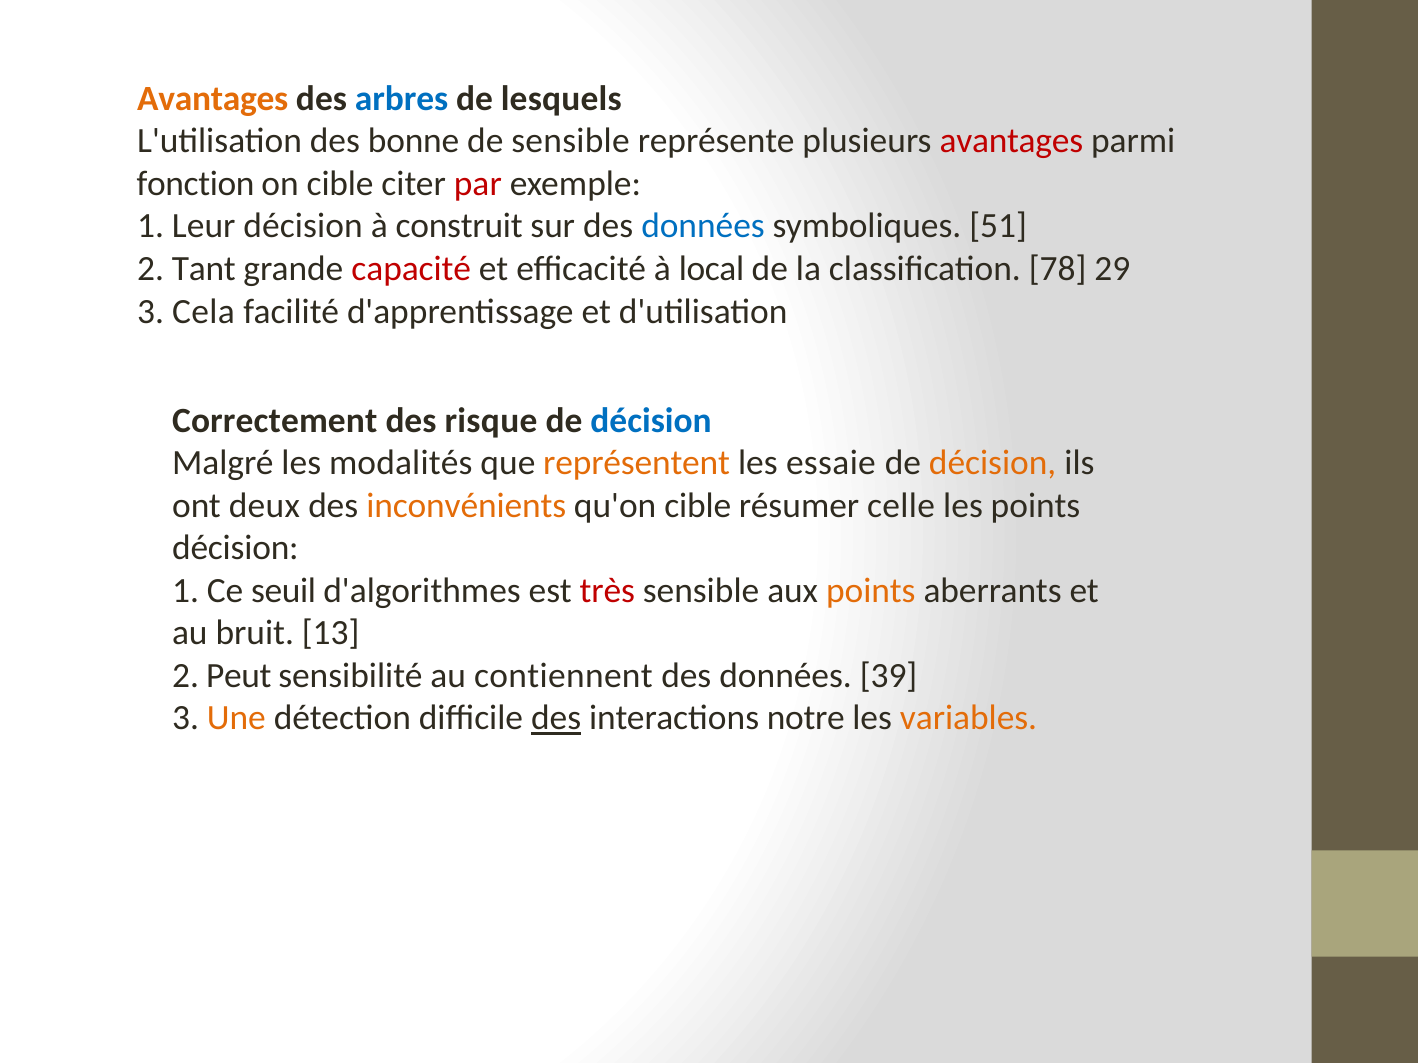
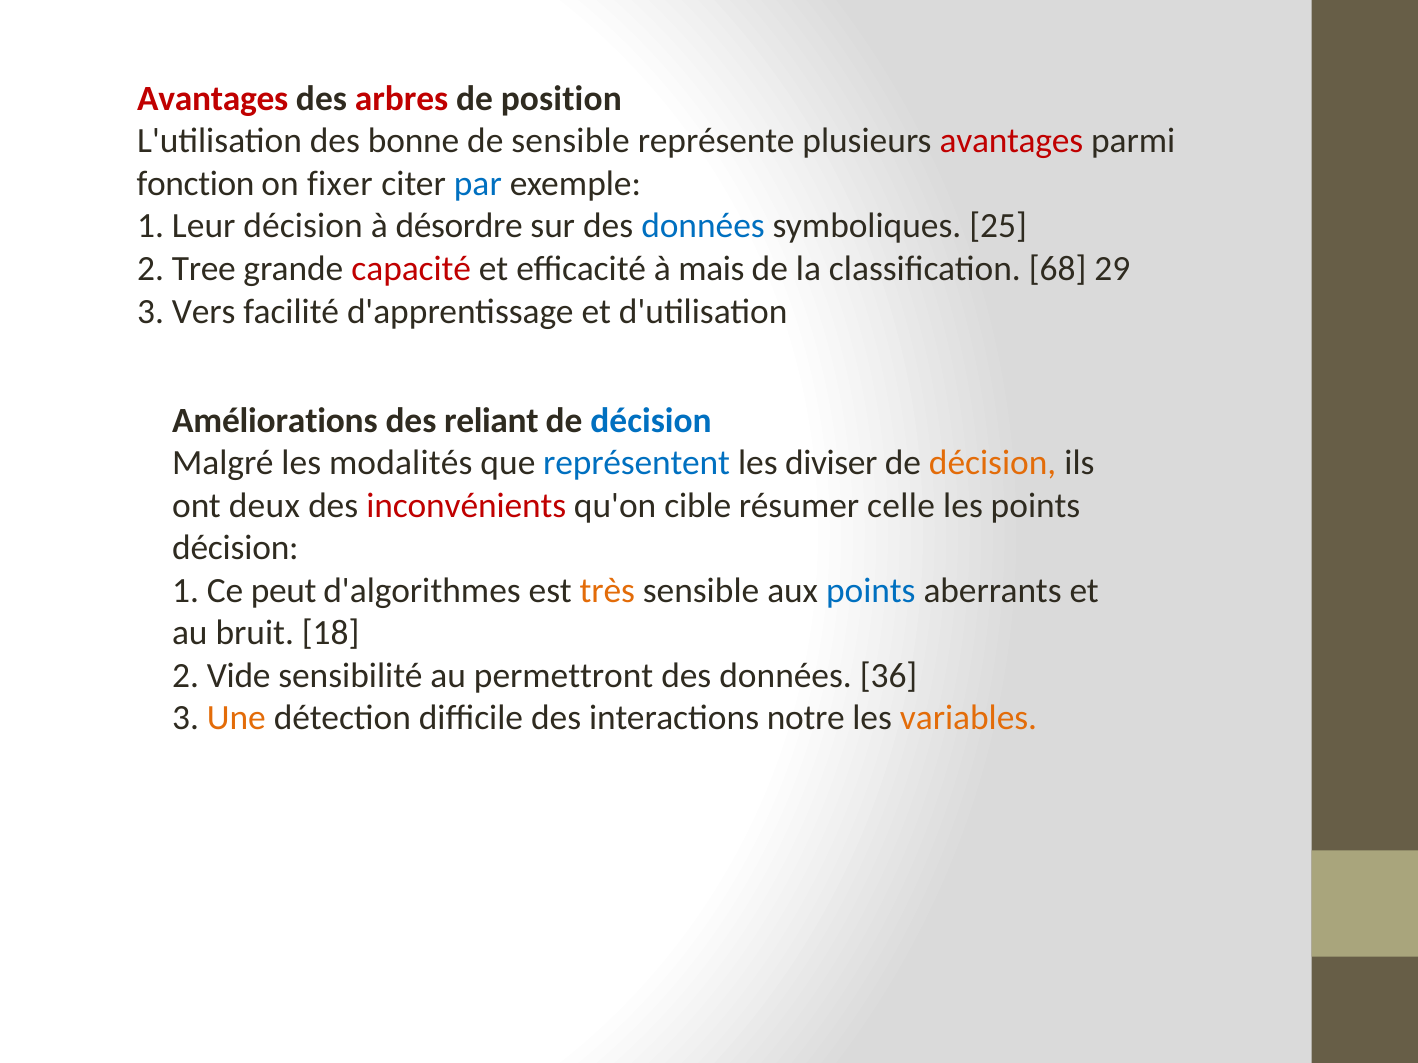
Avantages at (213, 99) colour: orange -> red
arbres colour: blue -> red
lesquels: lesquels -> position
on cible: cible -> fixer
par colour: red -> blue
construit: construit -> désordre
51: 51 -> 25
Tant: Tant -> Tree
local: local -> mais
78: 78 -> 68
Cela: Cela -> Vers
Correctement: Correctement -> Améliorations
risque: risque -> reliant
représentent colour: orange -> blue
essaie: essaie -> diviser
inconvénients colour: orange -> red
seuil: seuil -> peut
très colour: red -> orange
points at (871, 591) colour: orange -> blue
13: 13 -> 18
Peut: Peut -> Vide
contiennent: contiennent -> permettront
39: 39 -> 36
des at (556, 719) underline: present -> none
